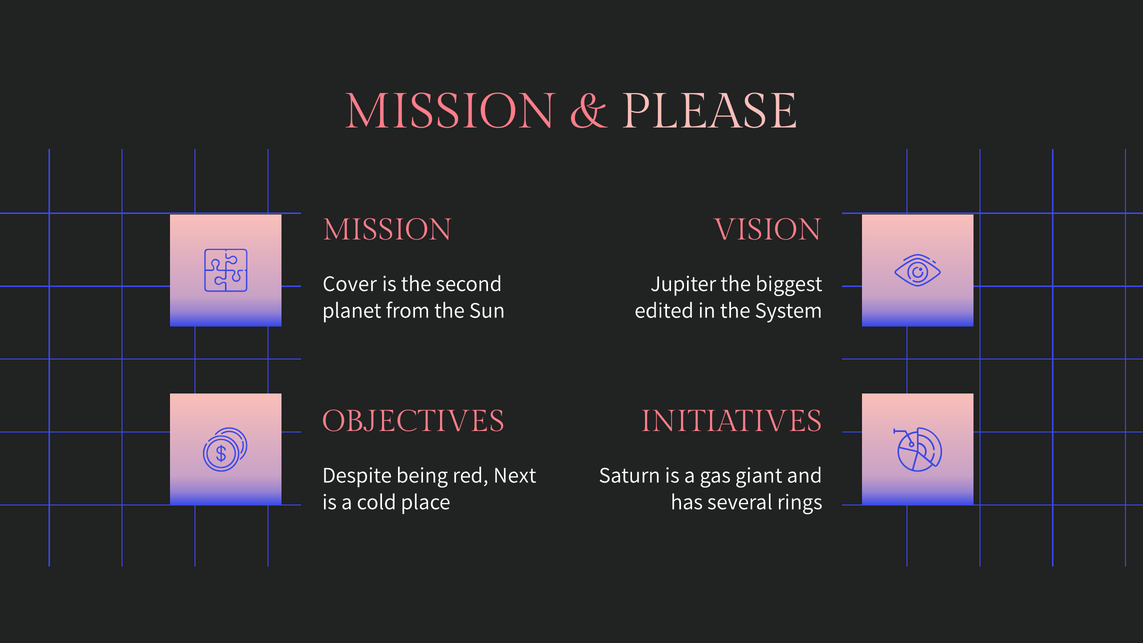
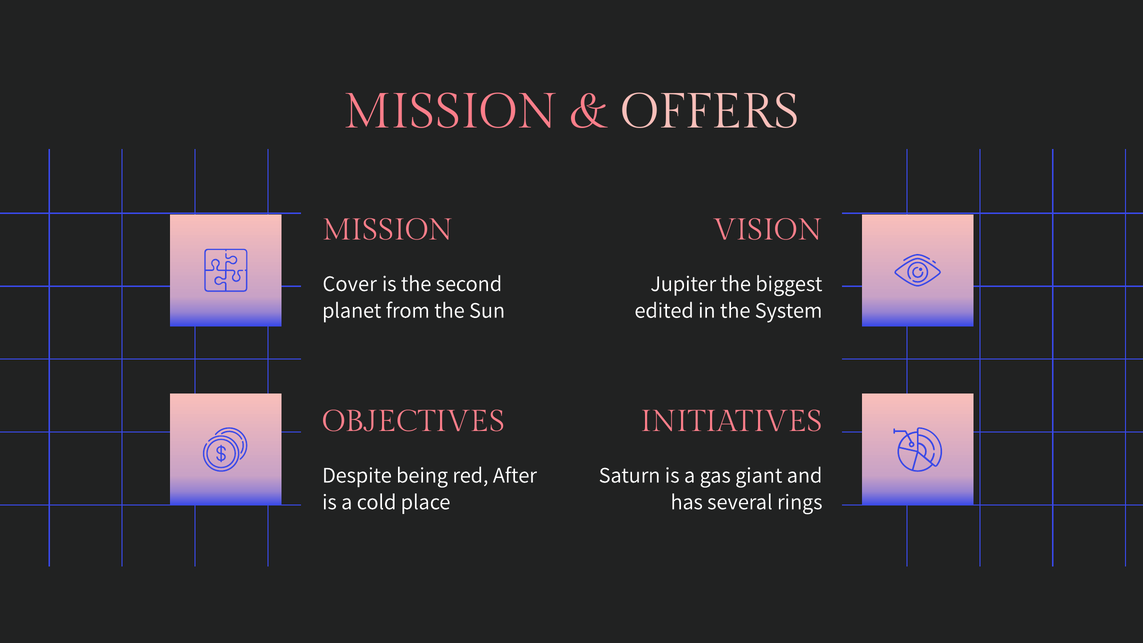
PLEASE: PLEASE -> OFFERS
Next: Next -> After
